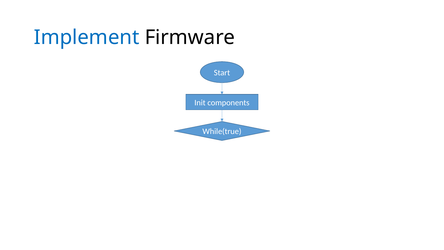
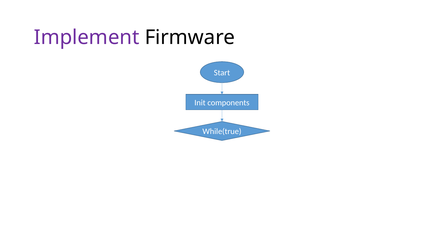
Implement colour: blue -> purple
